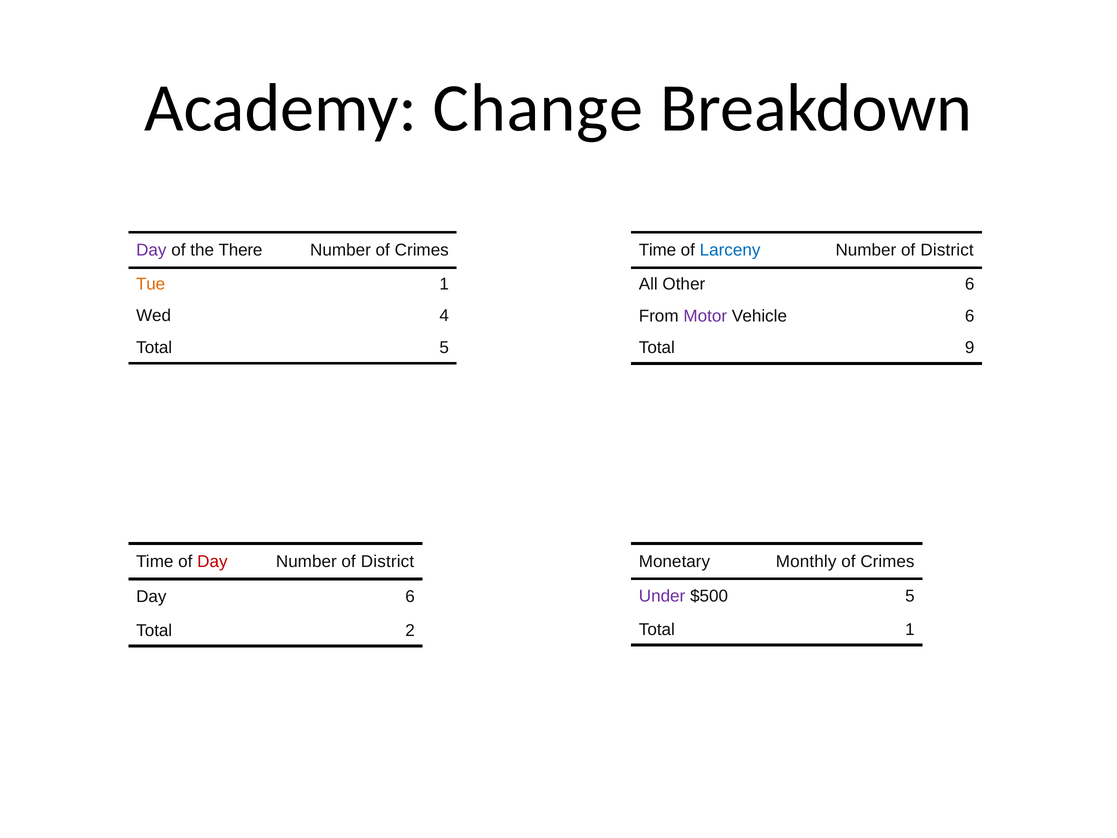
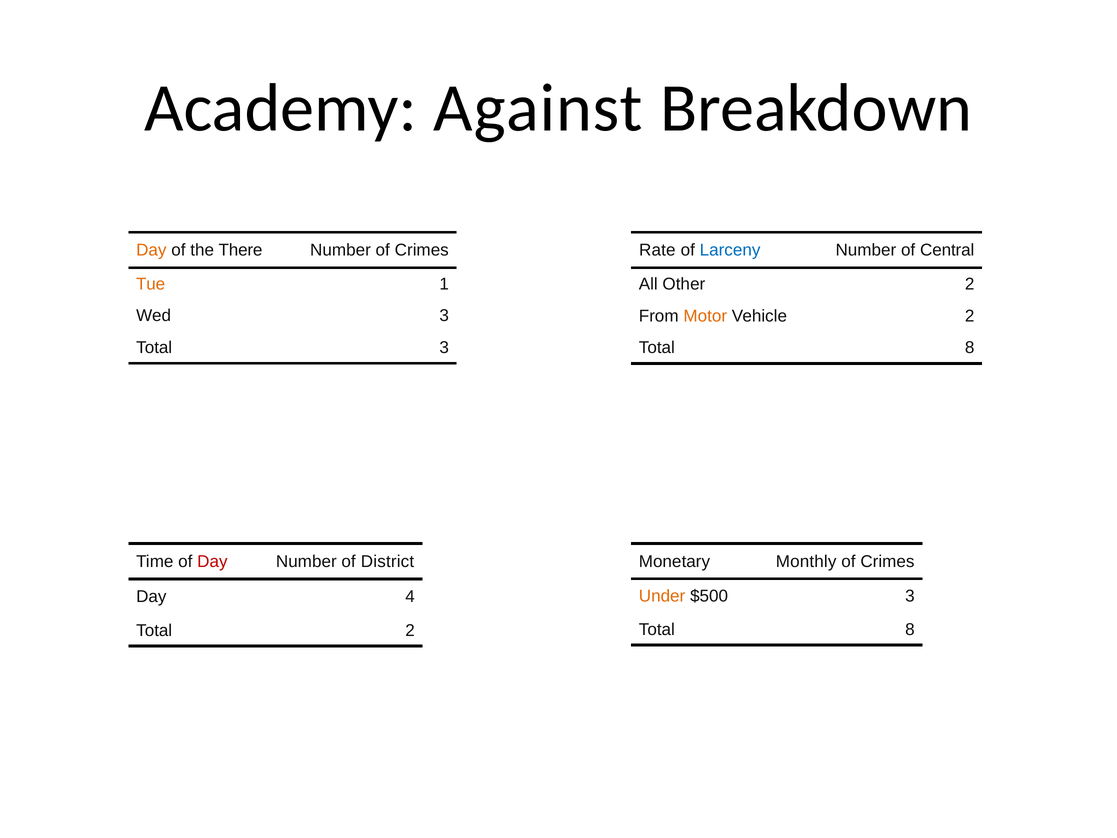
Change: Change -> Against
Day at (151, 250) colour: purple -> orange
Time at (657, 250): Time -> Rate
District at (947, 250): District -> Central
Other 6: 6 -> 2
Wed 4: 4 -> 3
Motor colour: purple -> orange
Vehicle 6: 6 -> 2
Total 5: 5 -> 3
9 at (970, 348): 9 -> 8
Under colour: purple -> orange
$500 5: 5 -> 3
Day 6: 6 -> 4
1 at (910, 629): 1 -> 8
